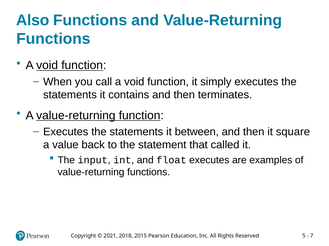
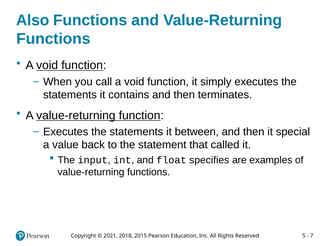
square: square -> special
float executes: executes -> specifies
